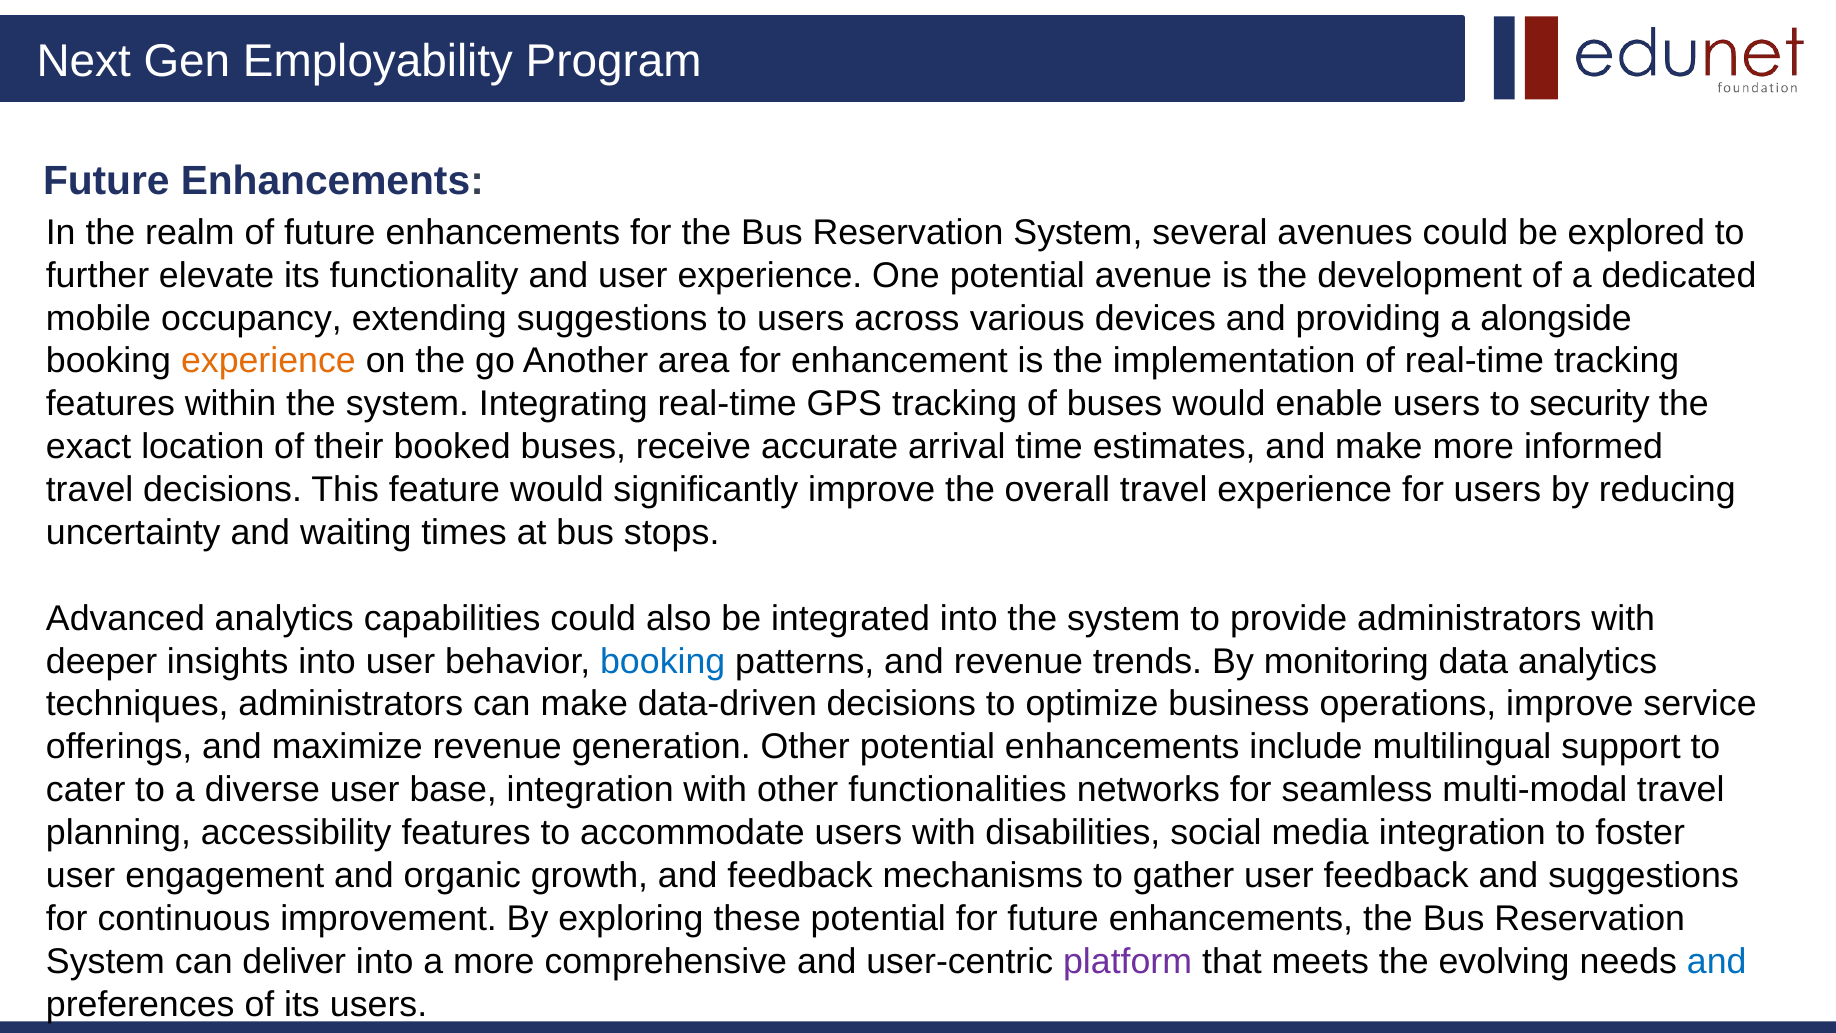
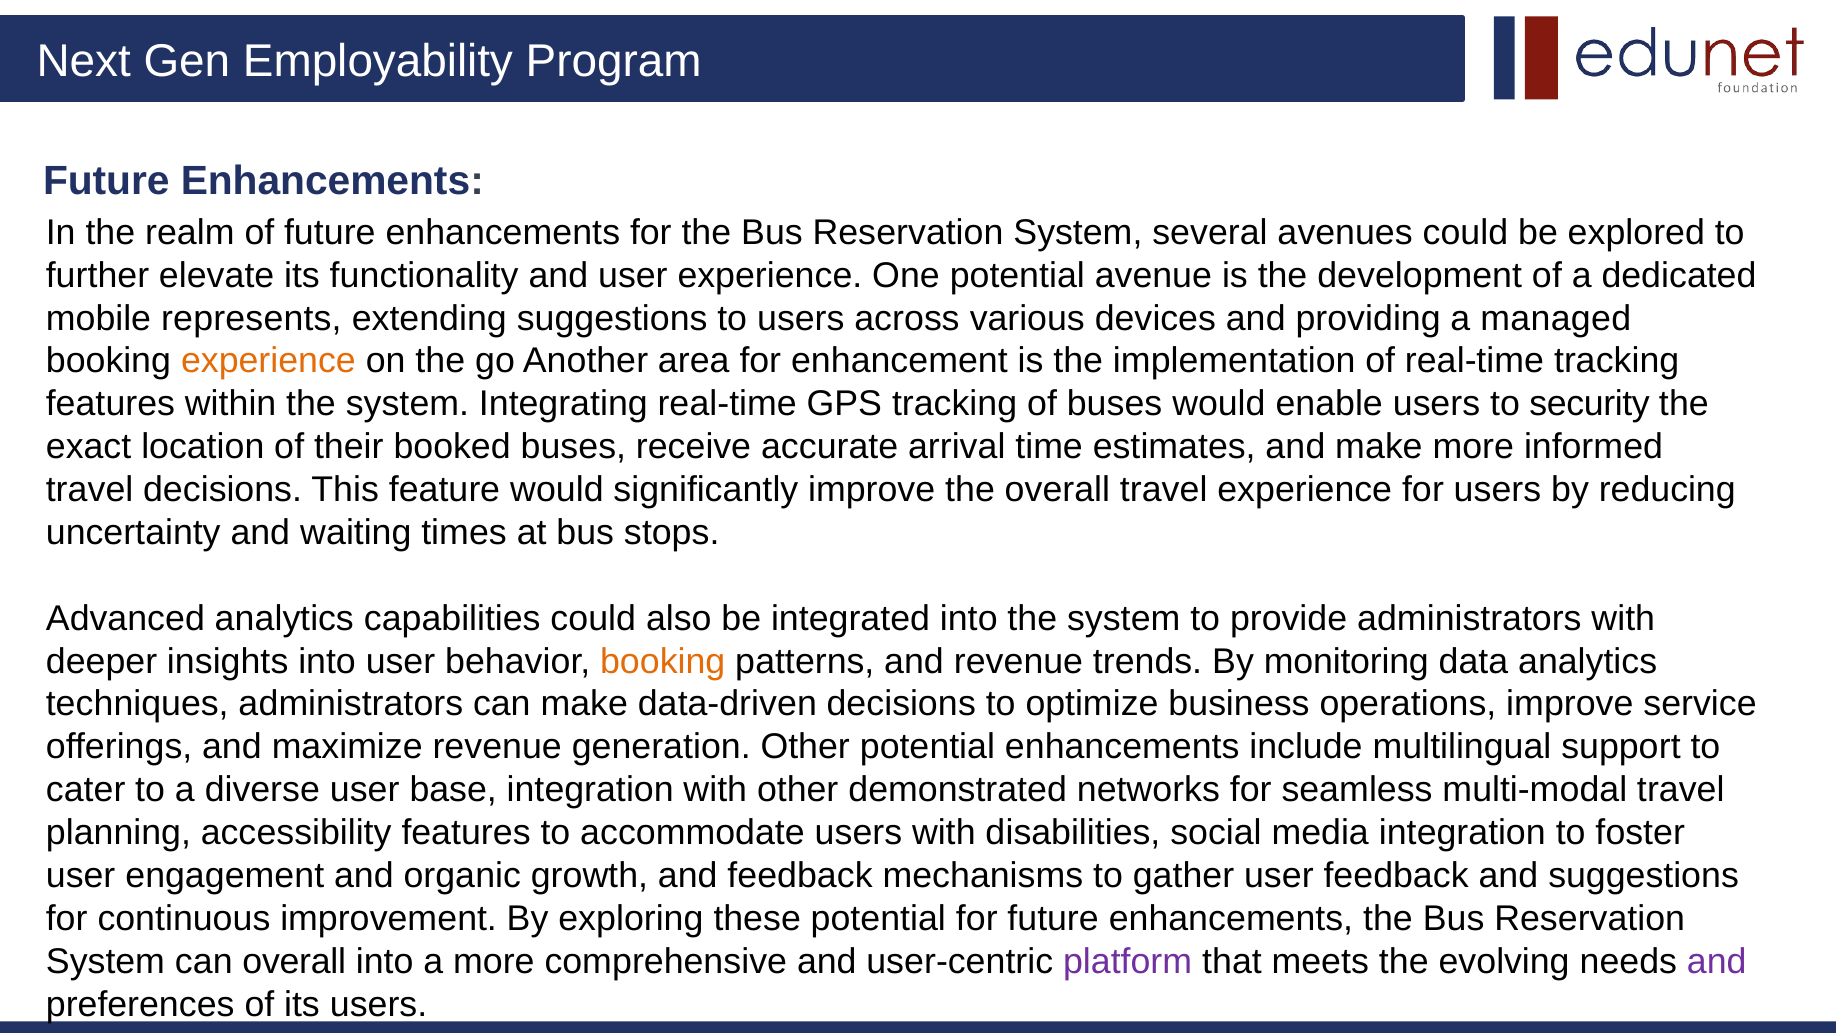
occupancy: occupancy -> represents
alongside: alongside -> managed
booking at (663, 661) colour: blue -> orange
functionalities: functionalities -> demonstrated
can deliver: deliver -> overall
and at (1717, 961) colour: blue -> purple
